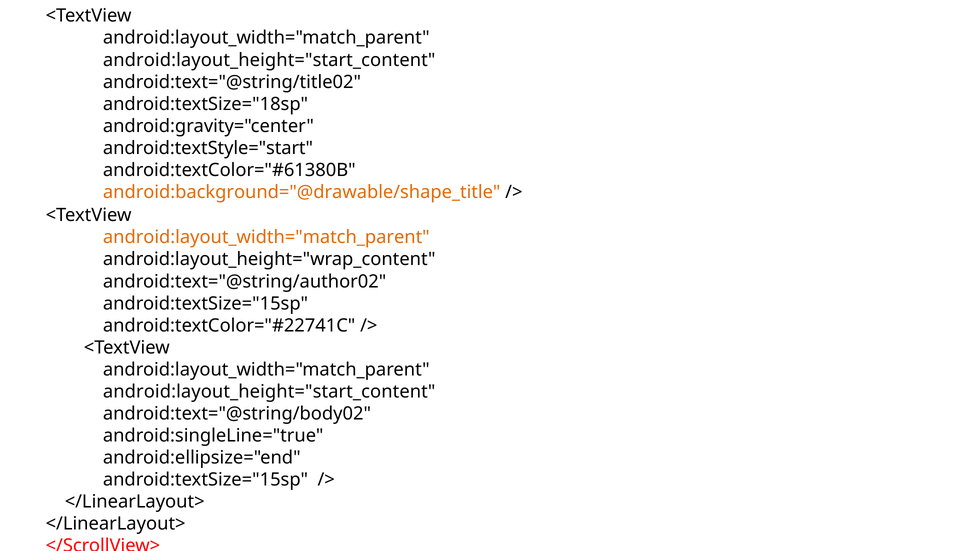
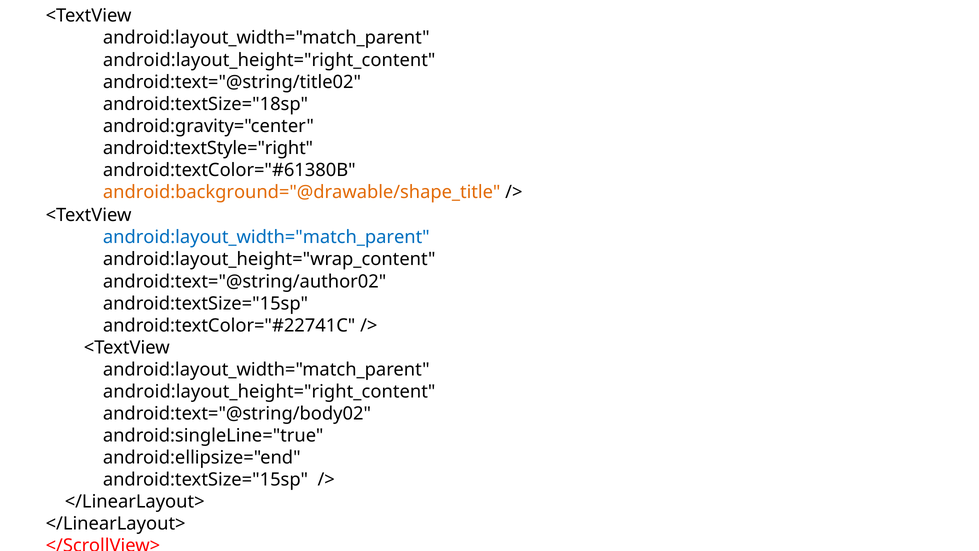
android:layout_height="start_content at (269, 60): android:layout_height="start_content -> android:layout_height="right_content
android:textStyle="start: android:textStyle="start -> android:textStyle="right
android:layout_width="match_parent at (266, 237) colour: orange -> blue
android:layout_height="start_content at (269, 391): android:layout_height="start_content -> android:layout_height="right_content
